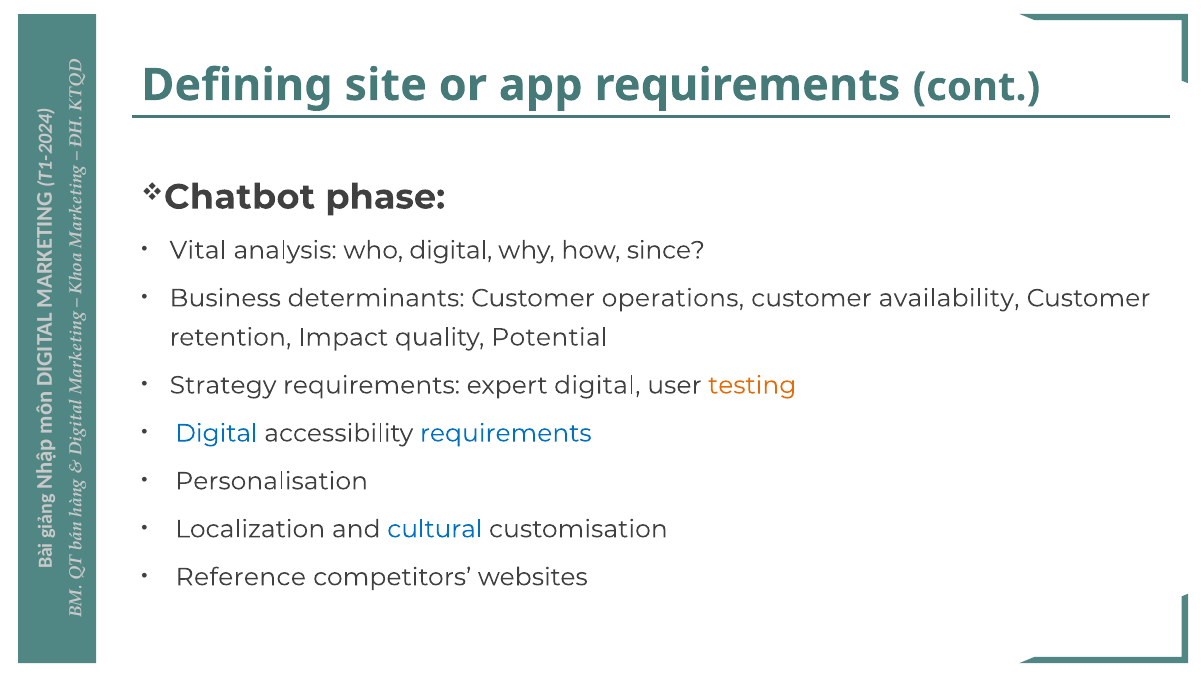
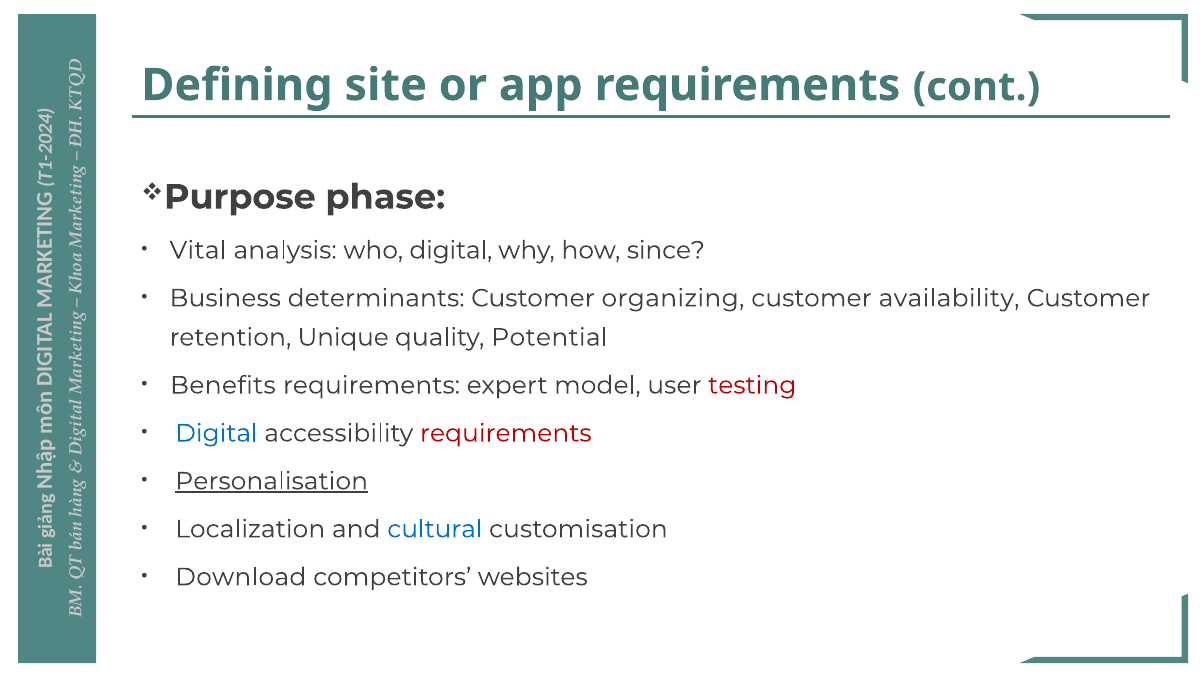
Chatbot: Chatbot -> Purpose
operations: operations -> organizing
Impact: Impact -> Unique
Strategy: Strategy -> Benefits
expert digital: digital -> model
testing colour: orange -> red
requirements at (506, 433) colour: blue -> red
Personalisation underline: none -> present
Reference: Reference -> Download
